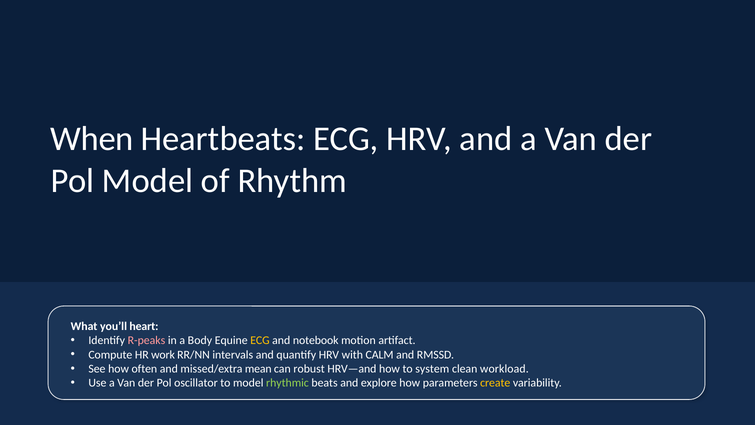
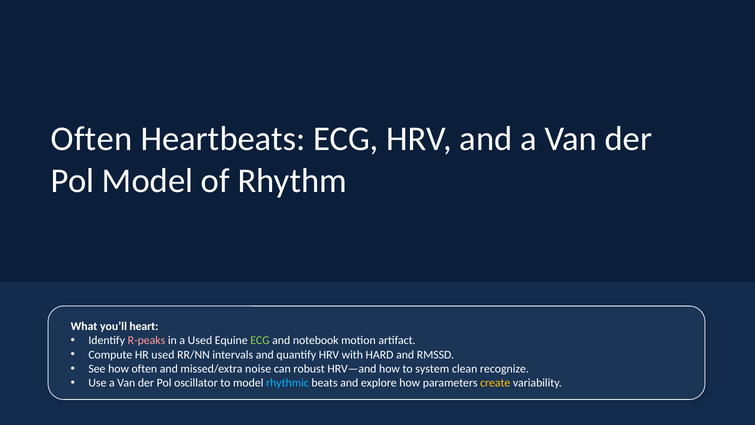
When at (92, 139): When -> Often
a Body: Body -> Used
ECG at (260, 340) colour: yellow -> light green
HR work: work -> used
CALM: CALM -> HARD
mean: mean -> noise
workload: workload -> recognize
rhythmic colour: light green -> light blue
